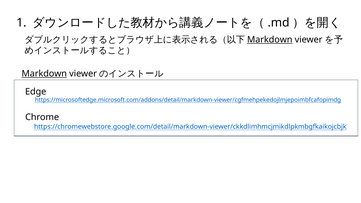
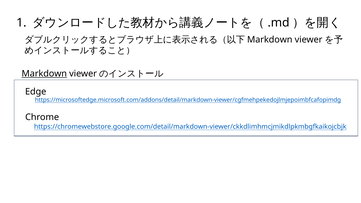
Markdown at (270, 40) underline: present -> none
